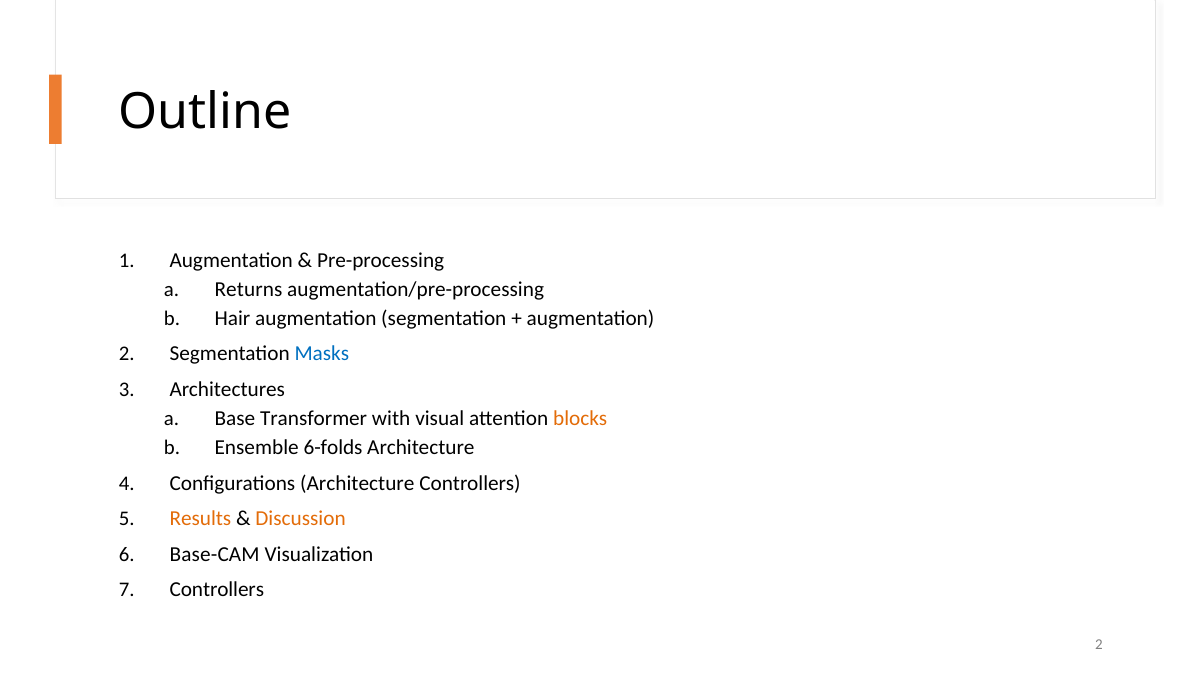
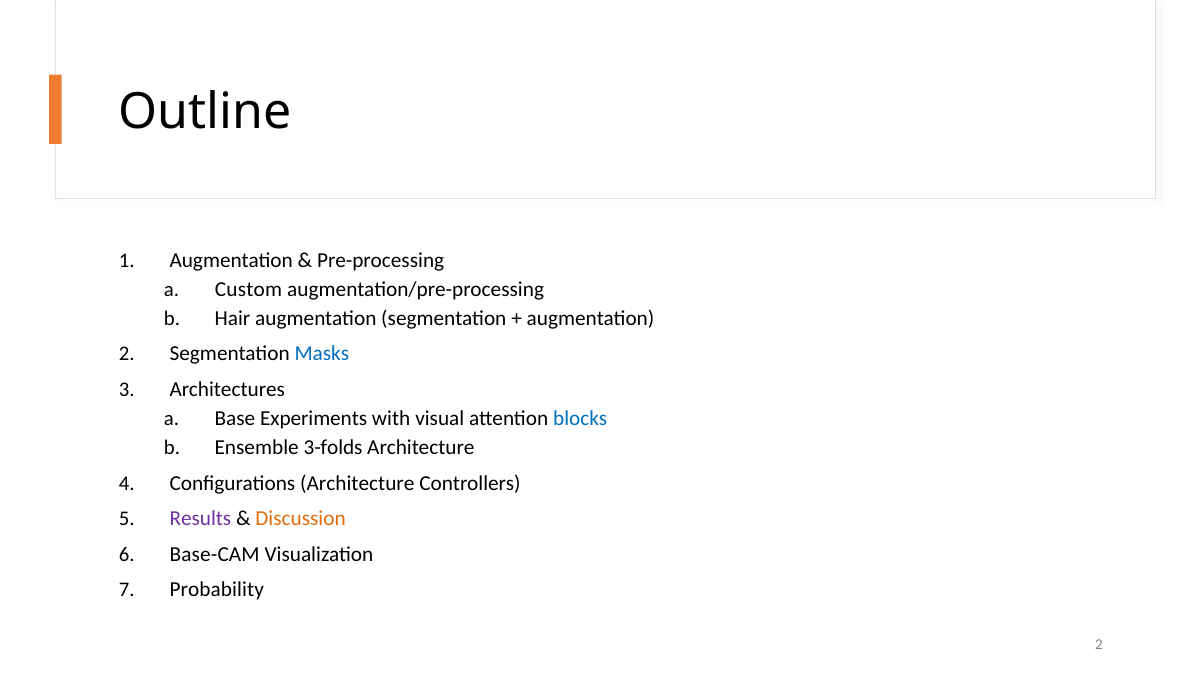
Returns: Returns -> Custom
Transformer: Transformer -> Experiments
blocks colour: orange -> blue
6-folds: 6-folds -> 3-folds
Results colour: orange -> purple
Controllers at (217, 590): Controllers -> Probability
